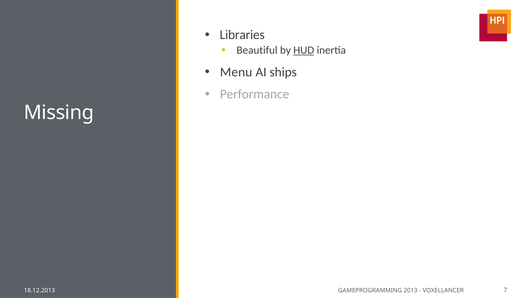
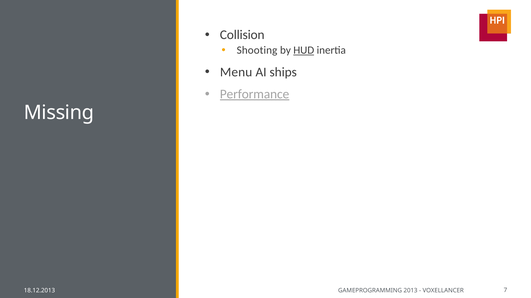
Libraries: Libraries -> Collision
Beautiful: Beautiful -> Shooting
Performance underline: none -> present
